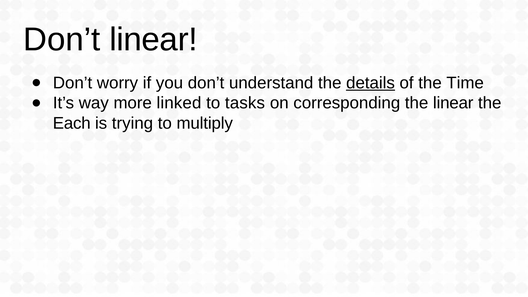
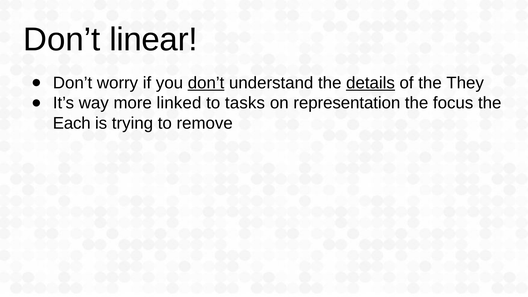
don’t at (206, 83) underline: none -> present
Time: Time -> They
corresponding: corresponding -> representation
the linear: linear -> focus
multiply: multiply -> remove
